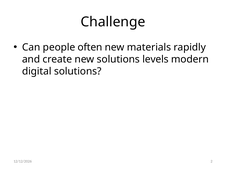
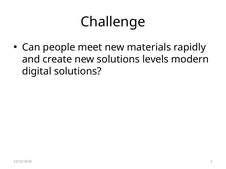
often: often -> meet
